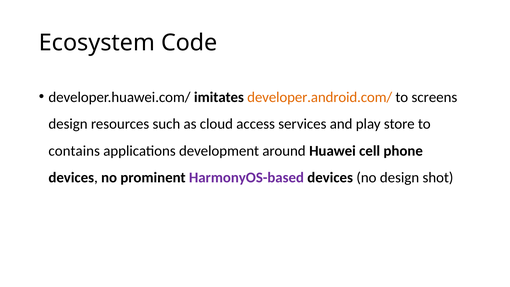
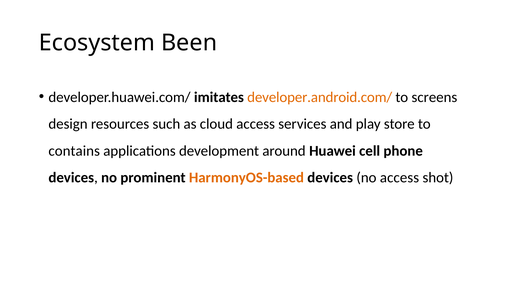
Code: Code -> Been
HarmonyOS-based colour: purple -> orange
no design: design -> access
